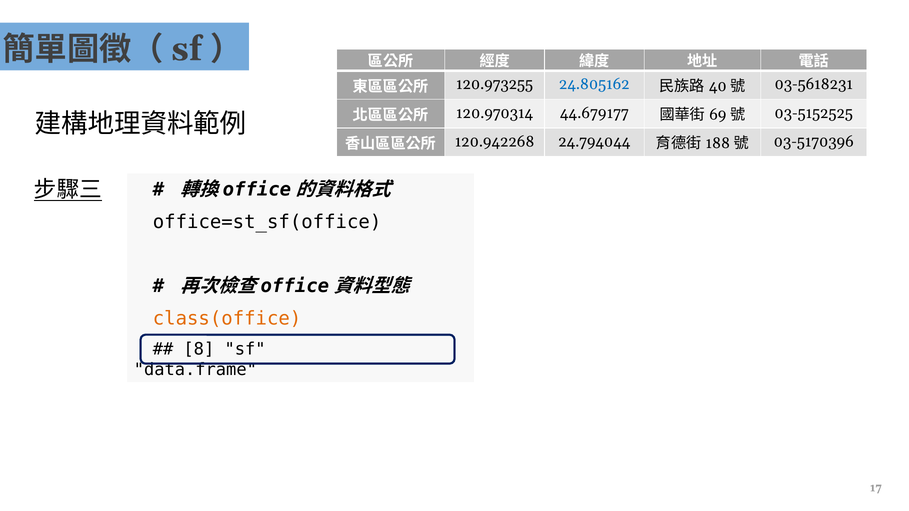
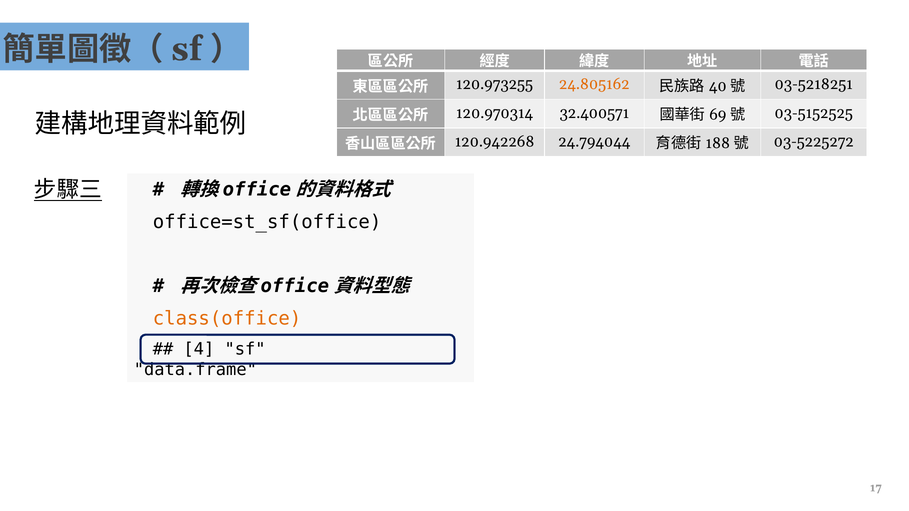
24.805162 colour: blue -> orange
03-5618231: 03-5618231 -> 03-5218251
44.679177: 44.679177 -> 32.400571
03-5170396: 03-5170396 -> 03-5225272
8: 8 -> 4
